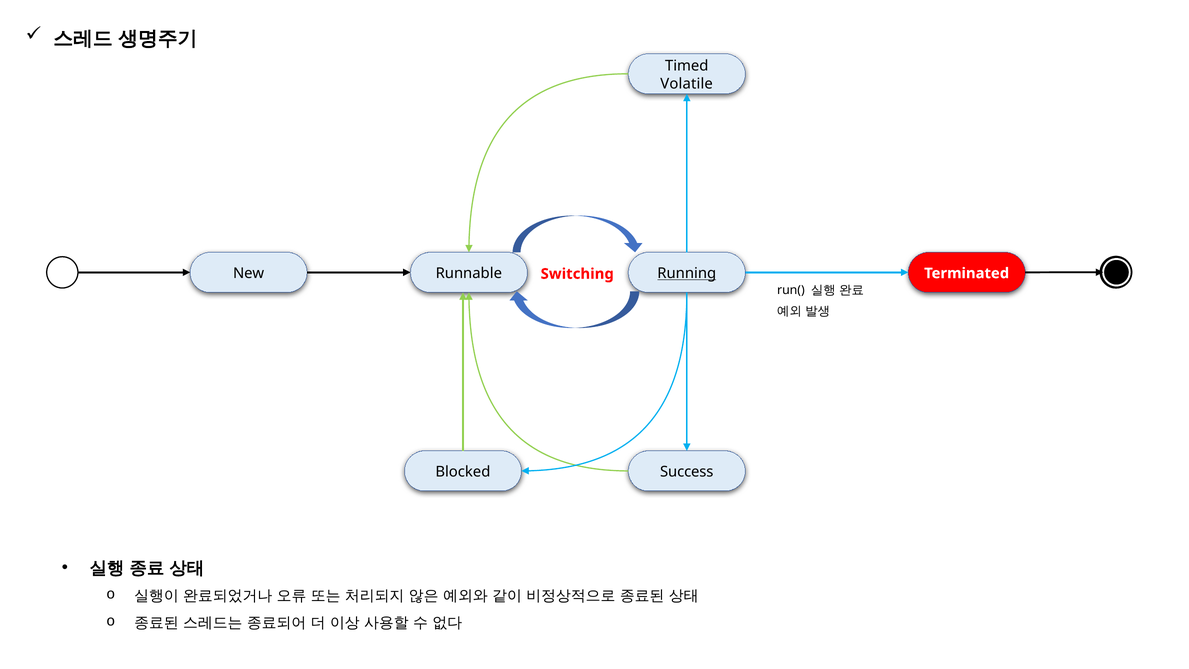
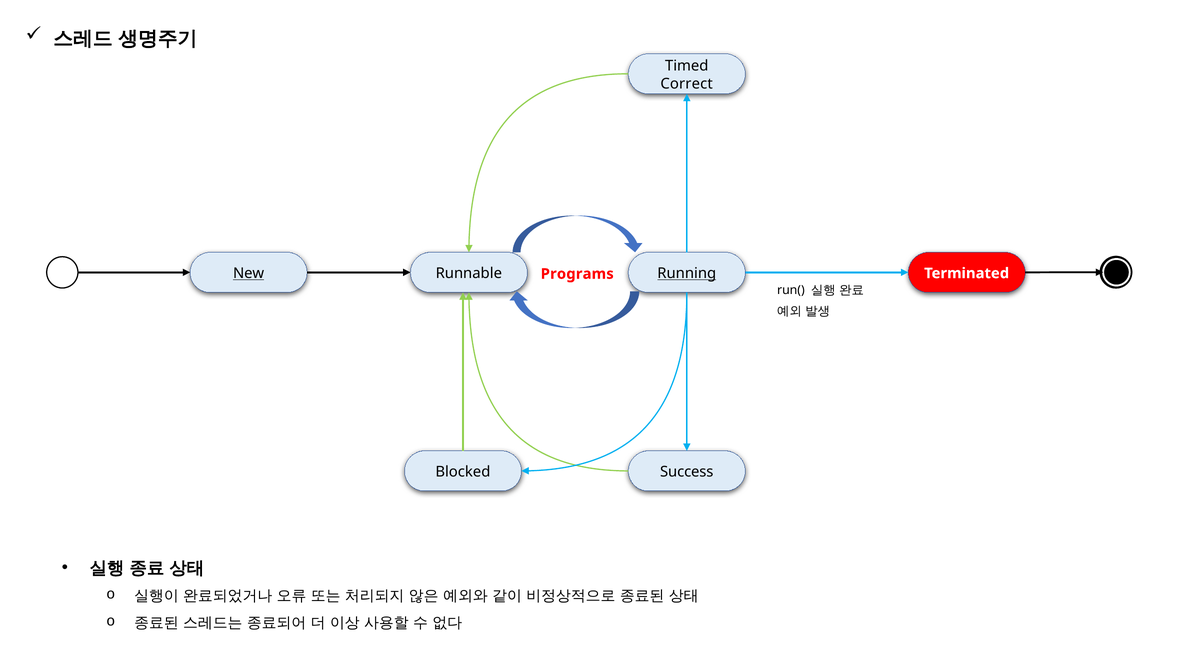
Volatile: Volatile -> Correct
New underline: none -> present
Switching: Switching -> Programs
